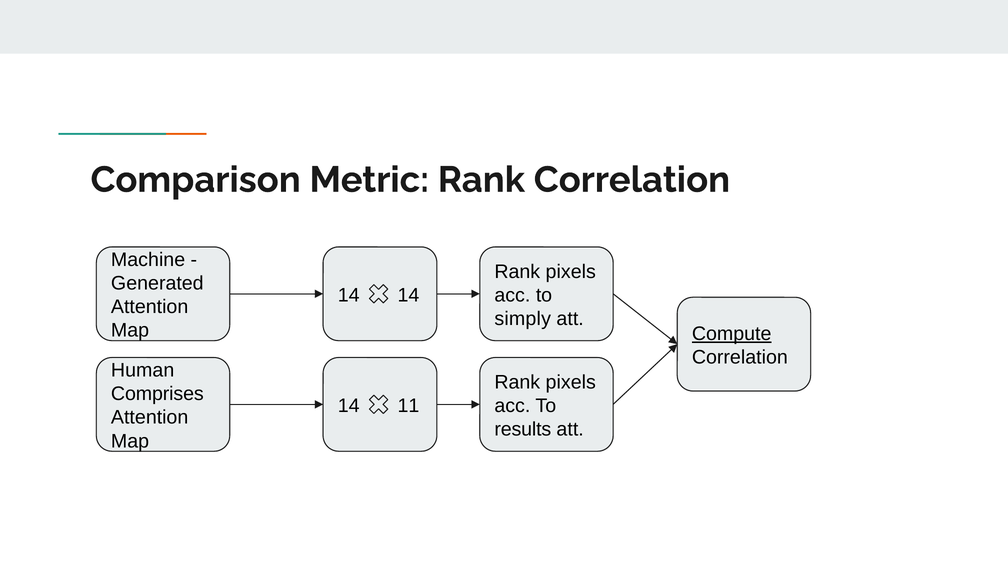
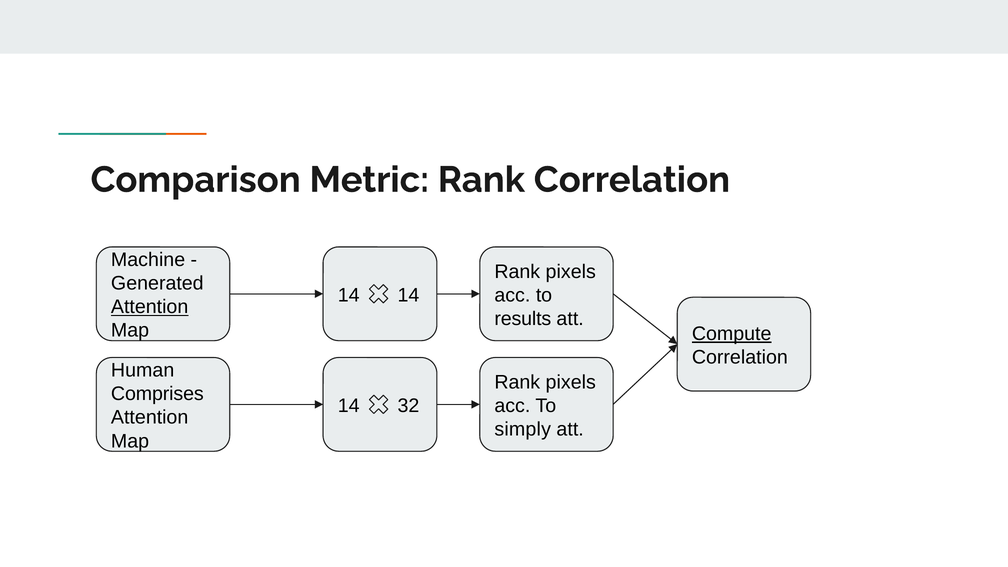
Attention at (150, 307) underline: none -> present
simply: simply -> results
11: 11 -> 32
results: results -> simply
